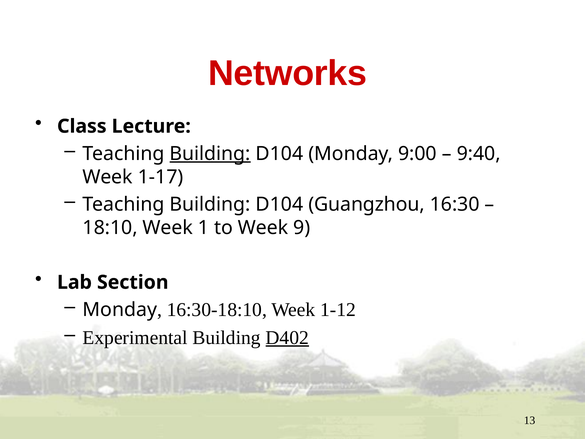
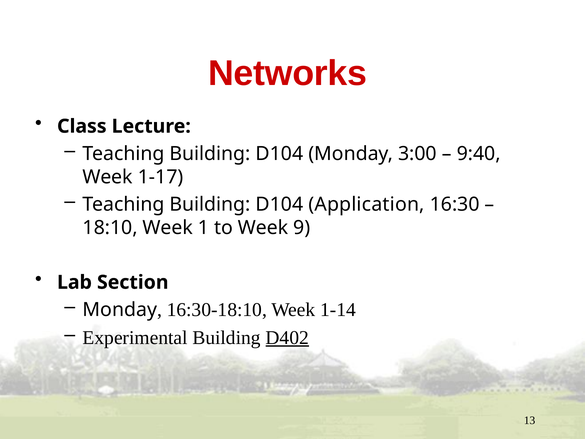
Building at (210, 153) underline: present -> none
9:00: 9:00 -> 3:00
Guangzhou: Guangzhou -> Application
1-12: 1-12 -> 1-14
